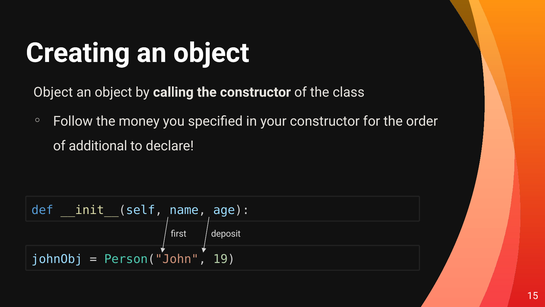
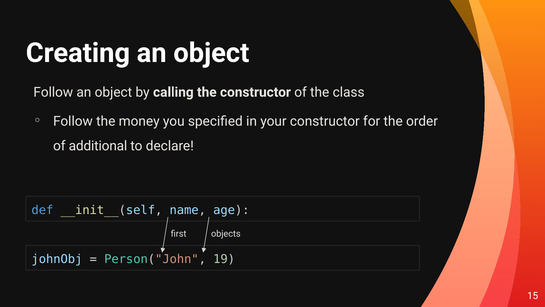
Object at (53, 92): Object -> Follow
deposit: deposit -> objects
